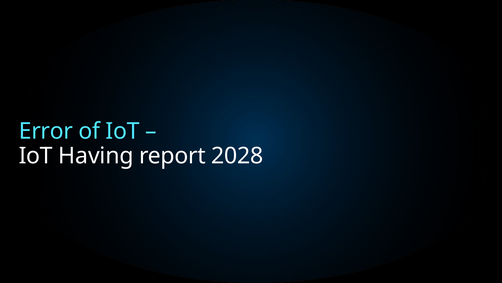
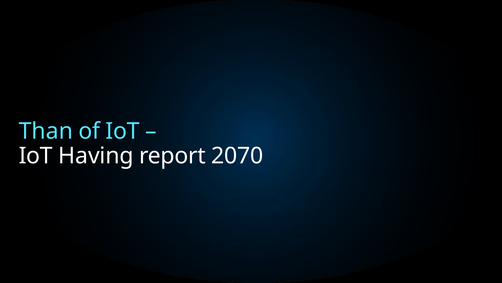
Error: Error -> Than
2028: 2028 -> 2070
